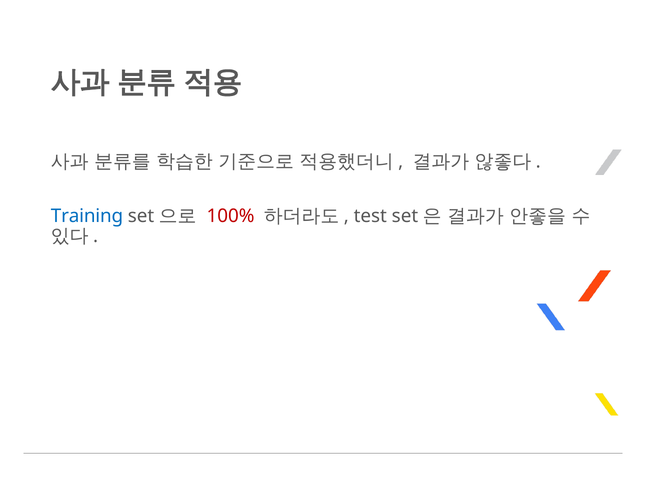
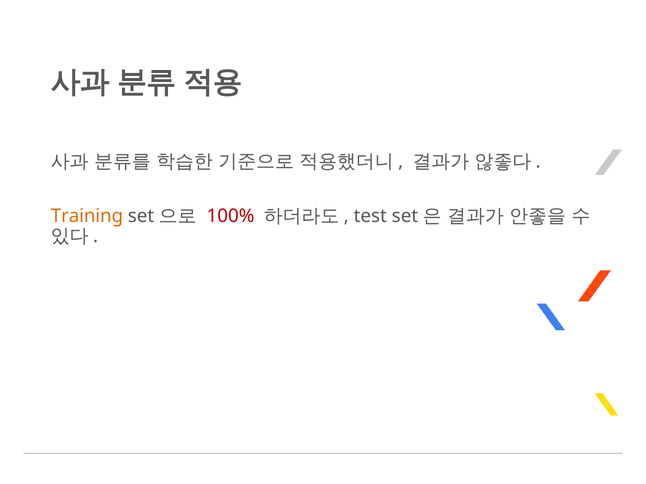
Training colour: blue -> orange
